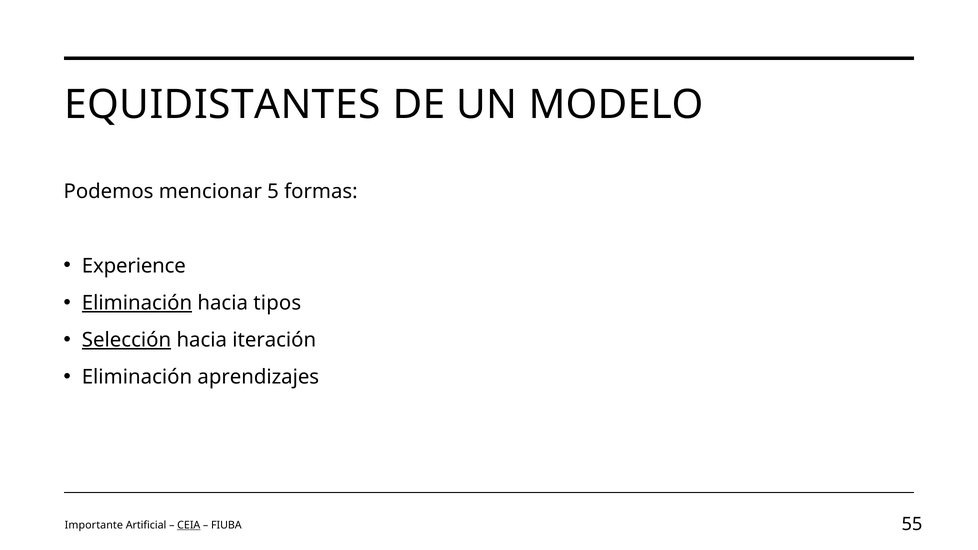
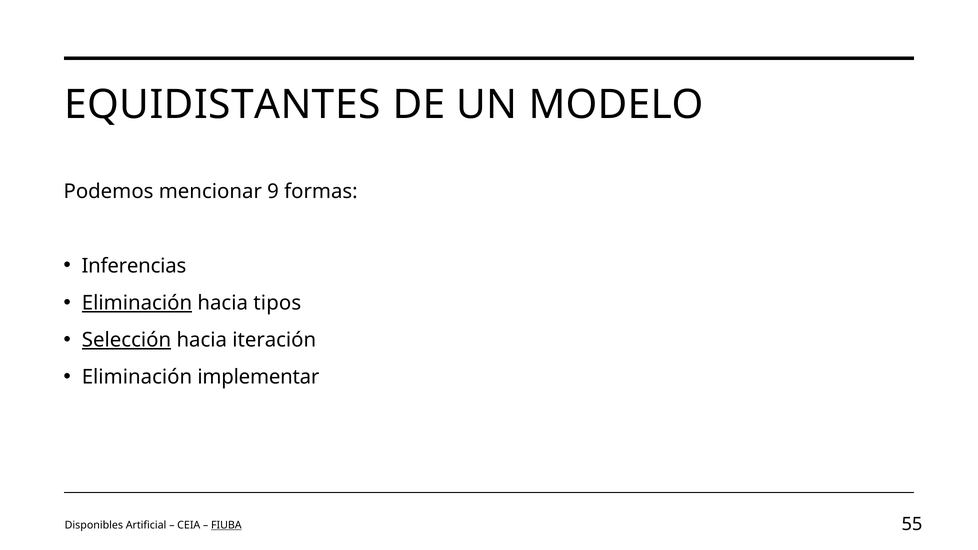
5: 5 -> 9
Experience: Experience -> Inferencias
aprendizajes: aprendizajes -> implementar
Importante: Importante -> Disponibles
CEIA underline: present -> none
FIUBA underline: none -> present
